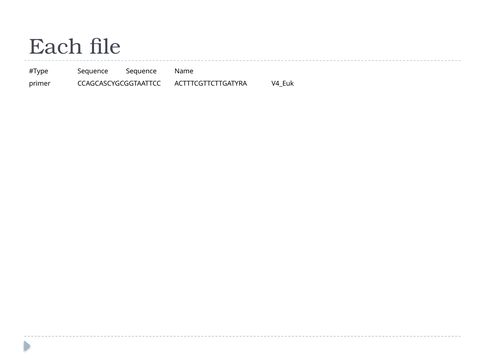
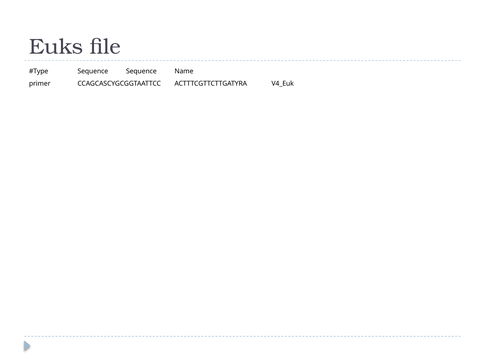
Each: Each -> Euks
